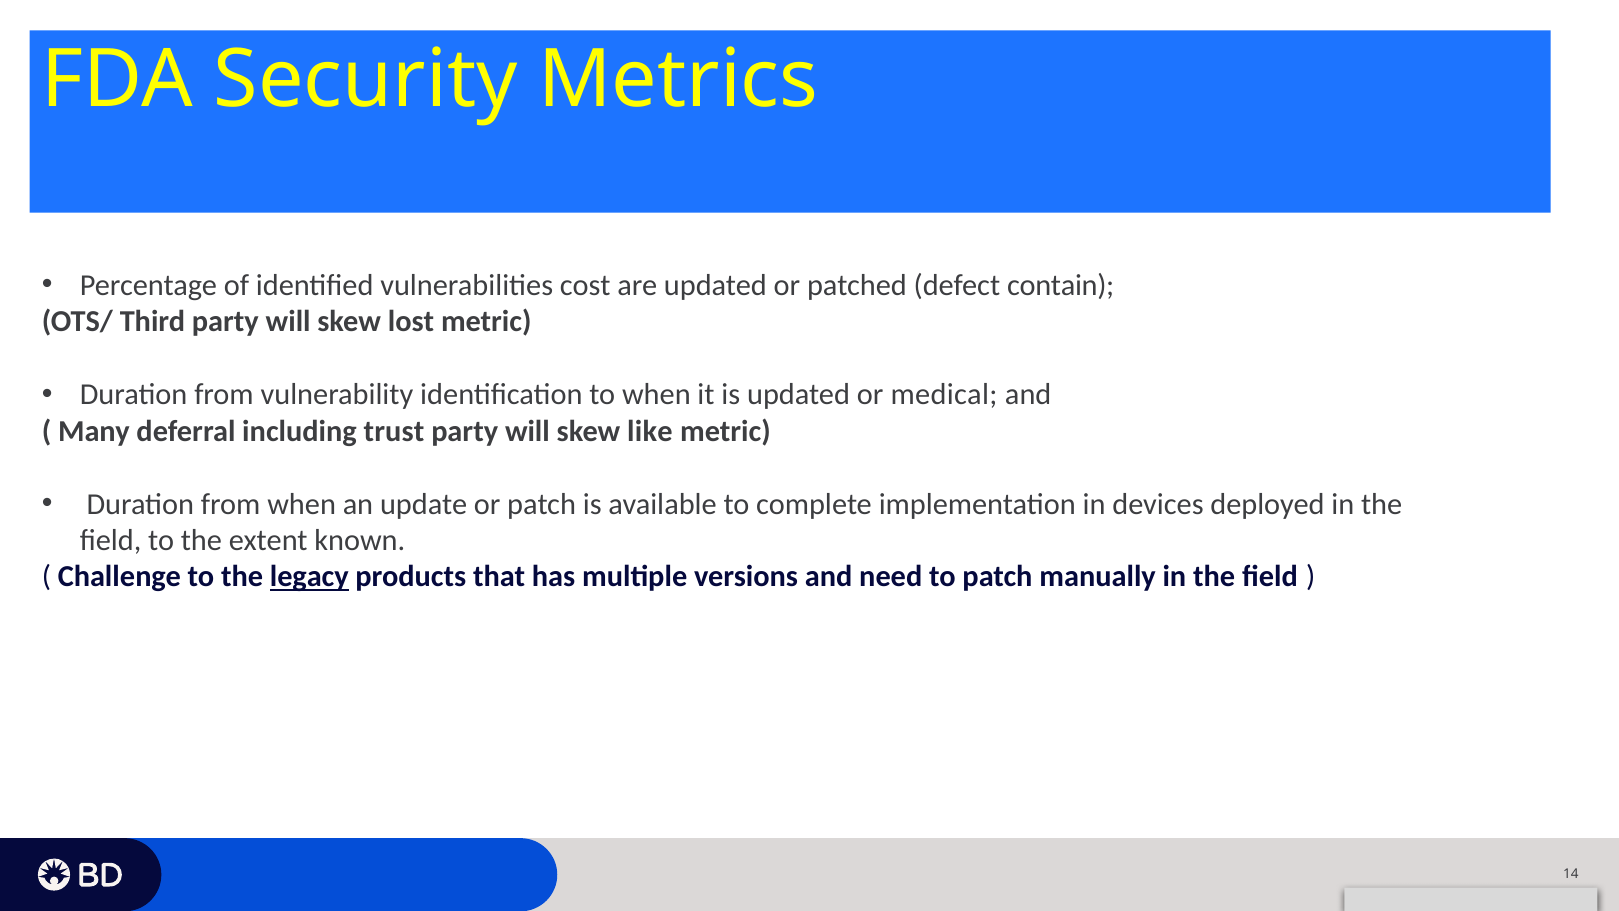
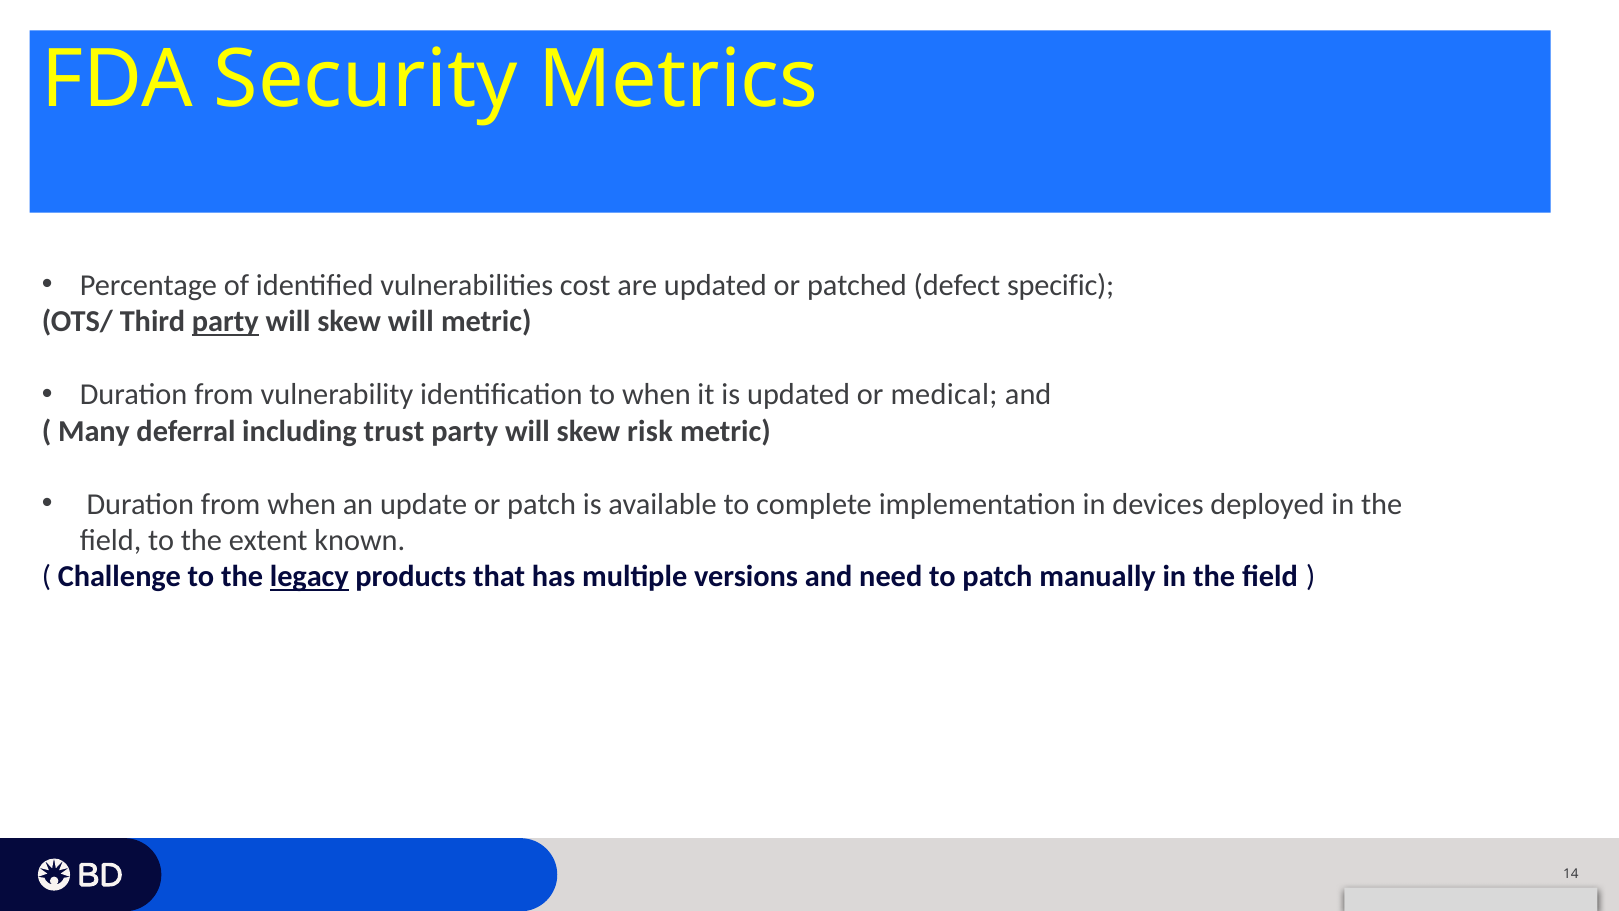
contain: contain -> specific
party at (225, 322) underline: none -> present
skew lost: lost -> will
like: like -> risk
